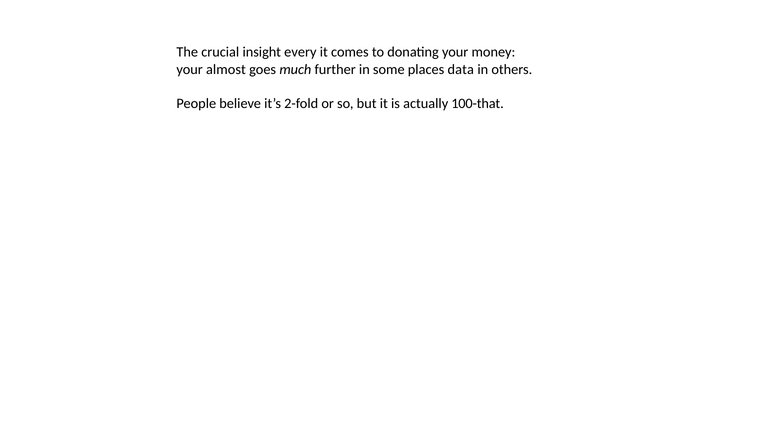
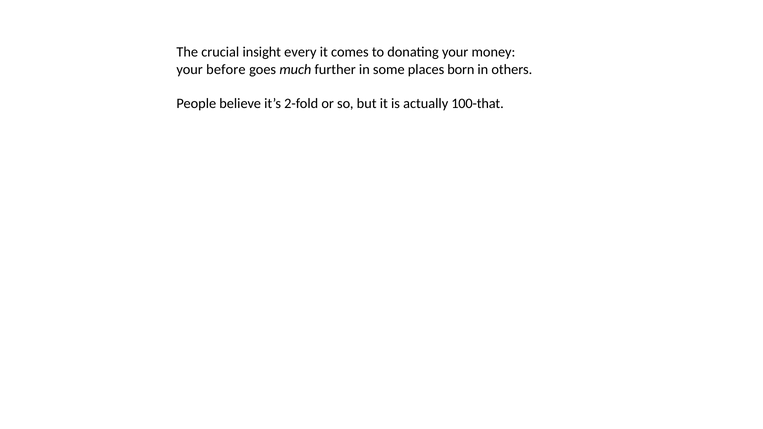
almost: almost -> before
data: data -> born
